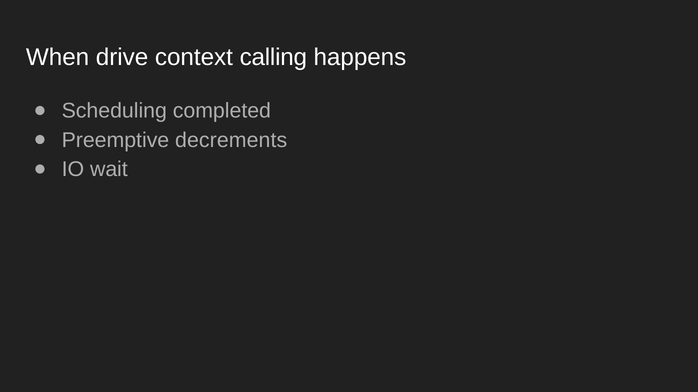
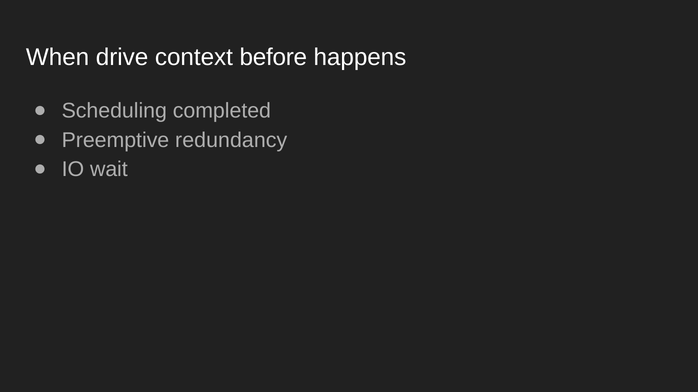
calling: calling -> before
decrements: decrements -> redundancy
